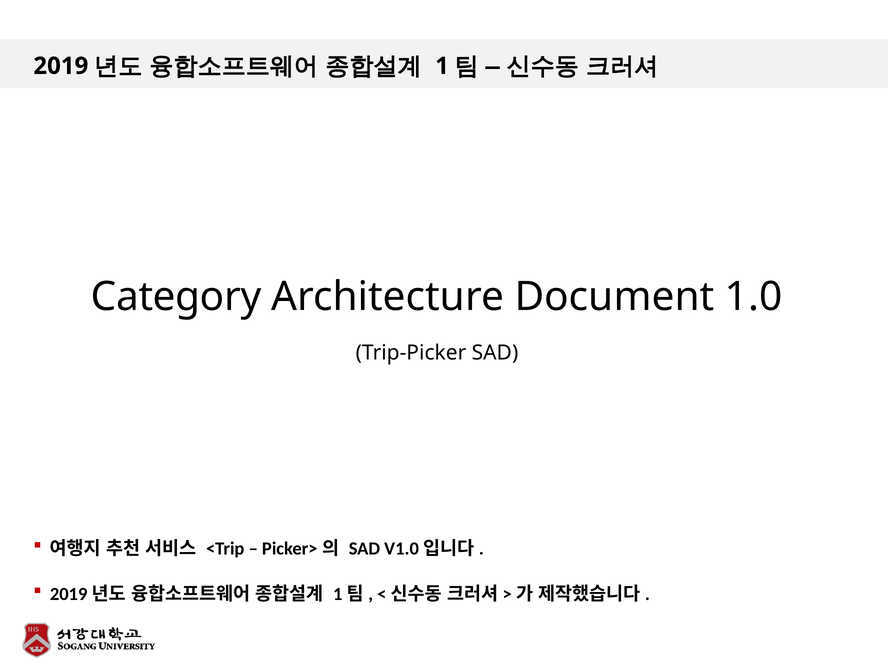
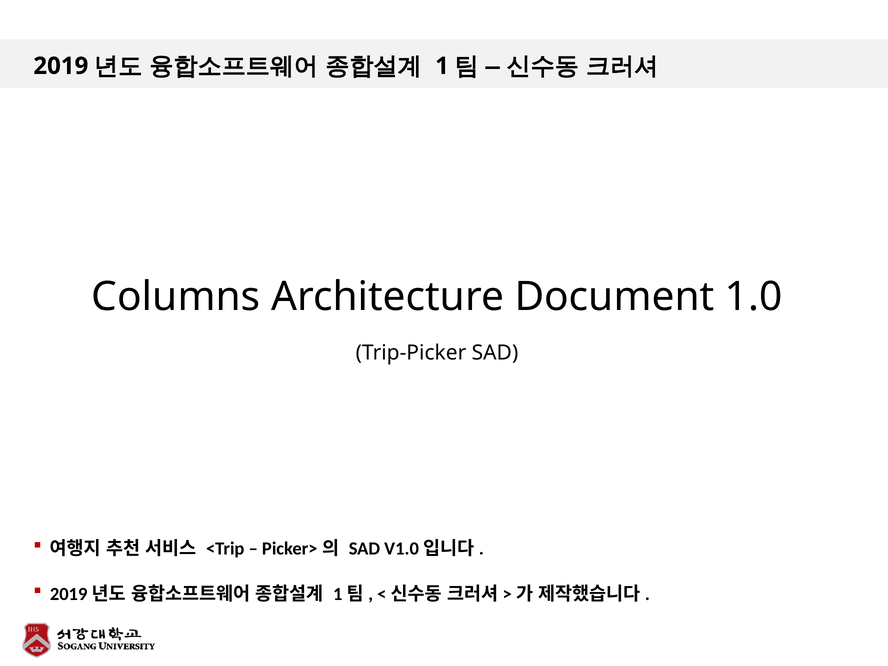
Category: Category -> Columns
